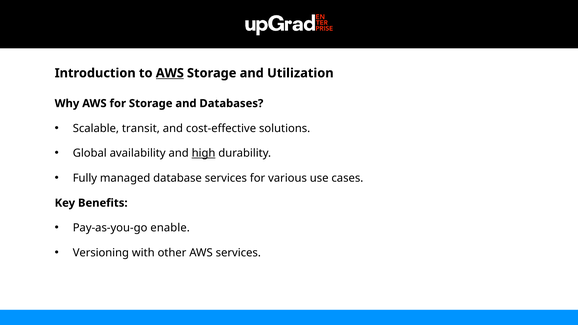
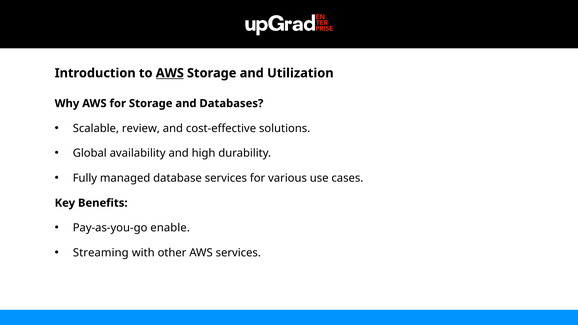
transit: transit -> review
high underline: present -> none
Versioning: Versioning -> Streaming
